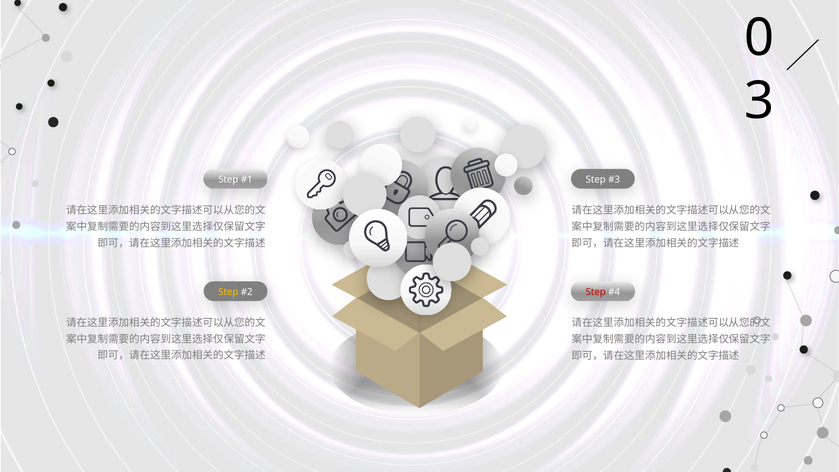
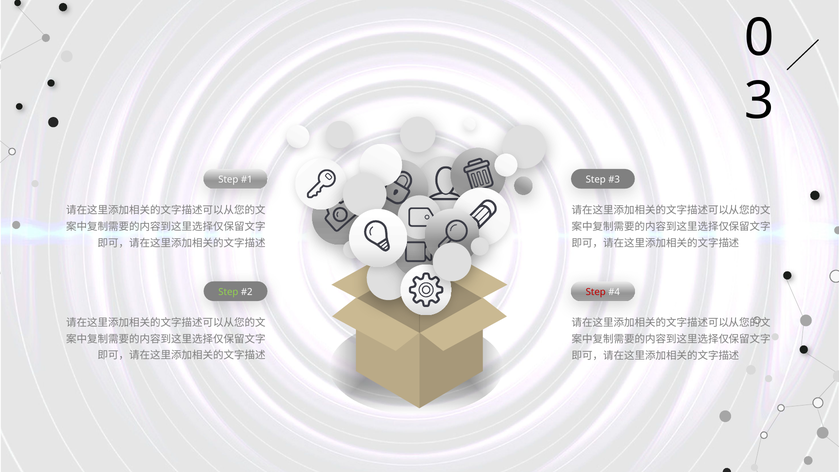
Step at (228, 292) colour: yellow -> light green
